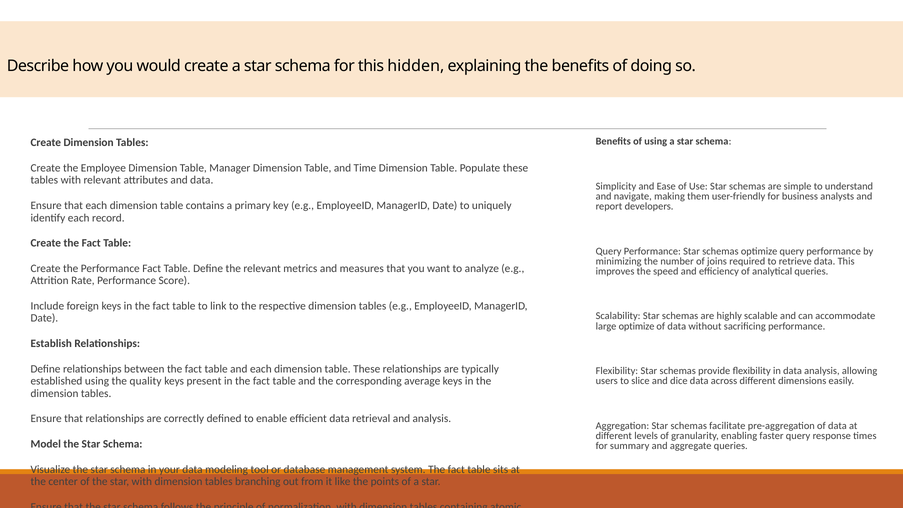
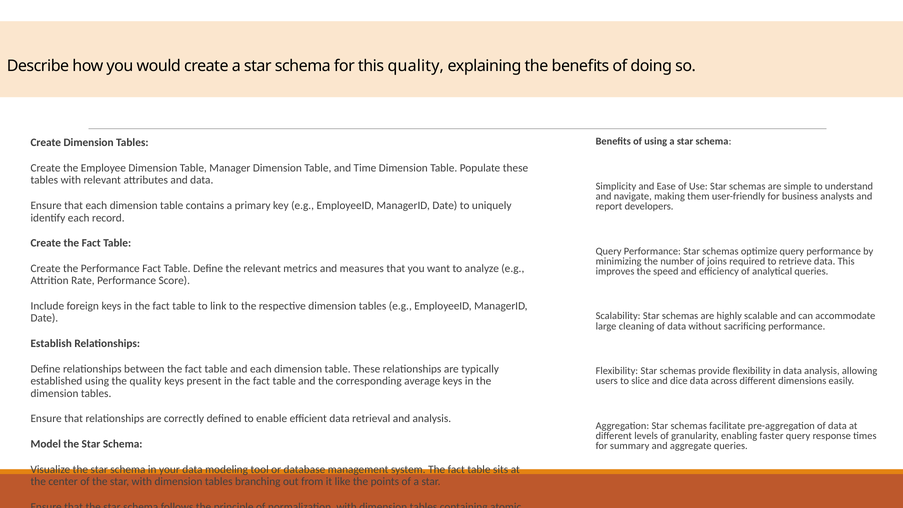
this hidden: hidden -> quality
large optimize: optimize -> cleaning
